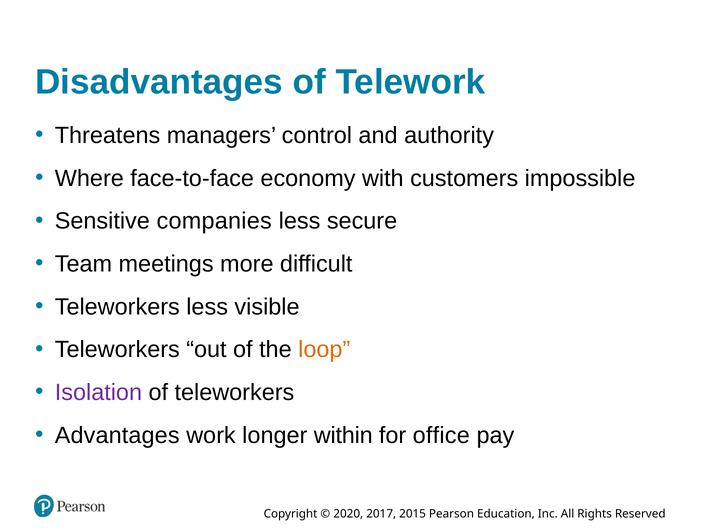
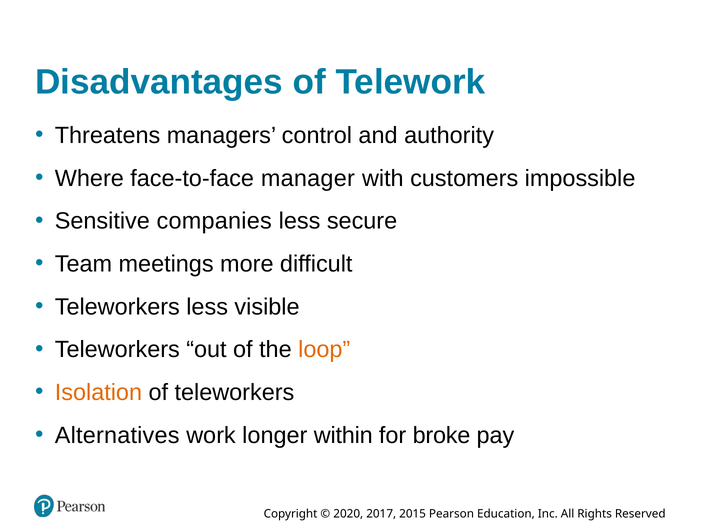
economy: economy -> manager
Isolation colour: purple -> orange
Advantages: Advantages -> Alternatives
office: office -> broke
